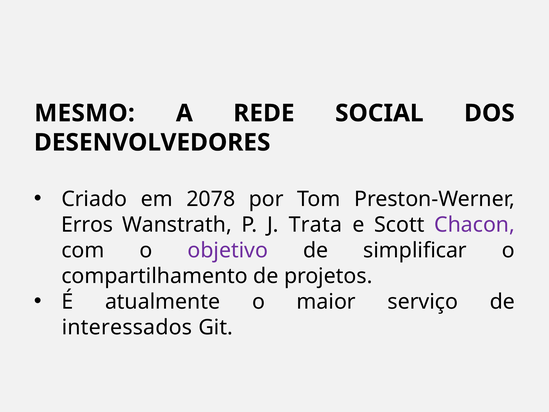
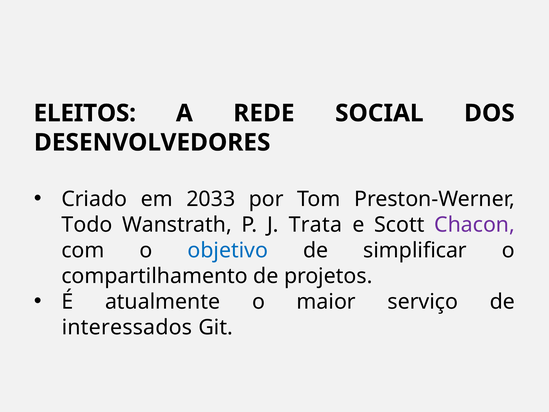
MESMO: MESMO -> ELEITOS
2078: 2078 -> 2033
Erros: Erros -> Todo
objetivo colour: purple -> blue
